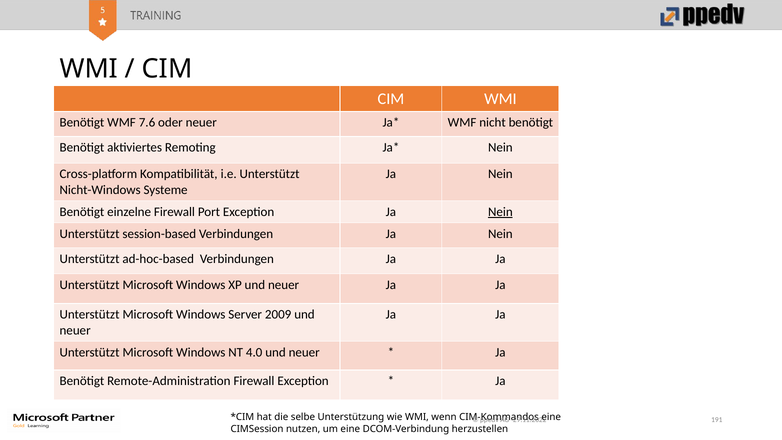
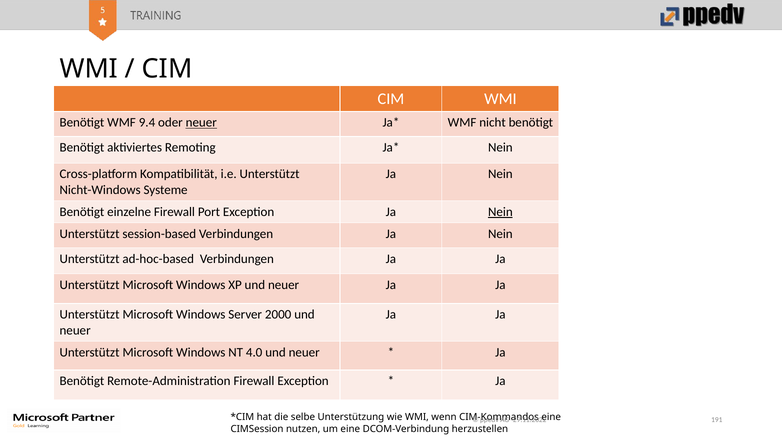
7.6: 7.6 -> 9.4
neuer at (201, 123) underline: none -> present
2009: 2009 -> 2000
